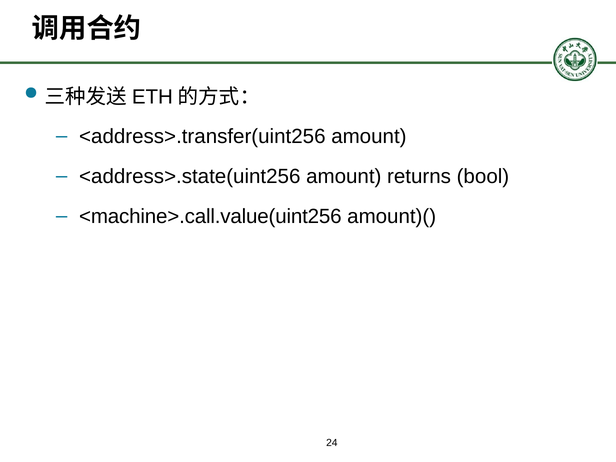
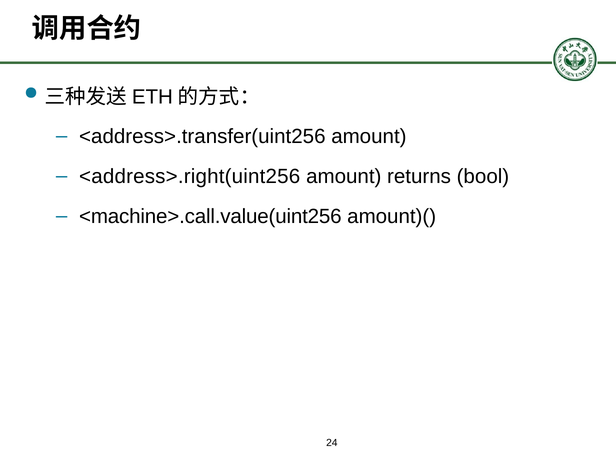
<address>.state(uint256: <address>.state(uint256 -> <address>.right(uint256
